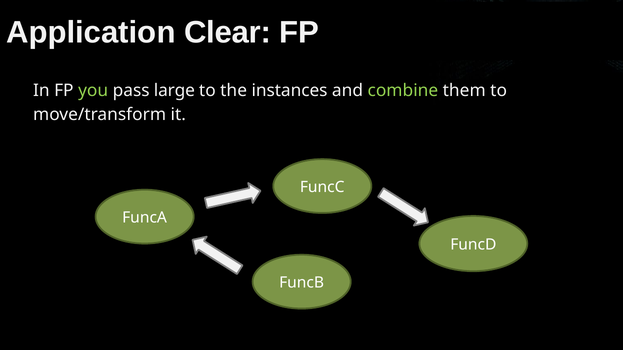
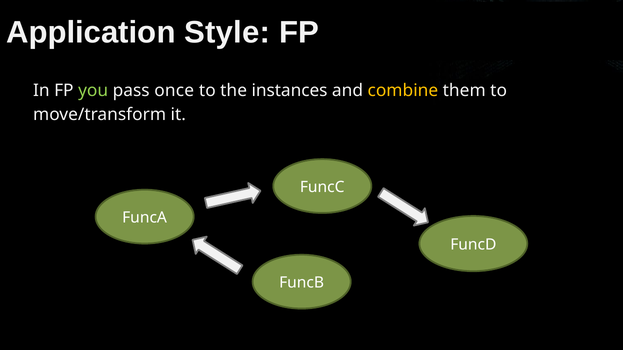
Clear: Clear -> Style
large: large -> once
combine colour: light green -> yellow
